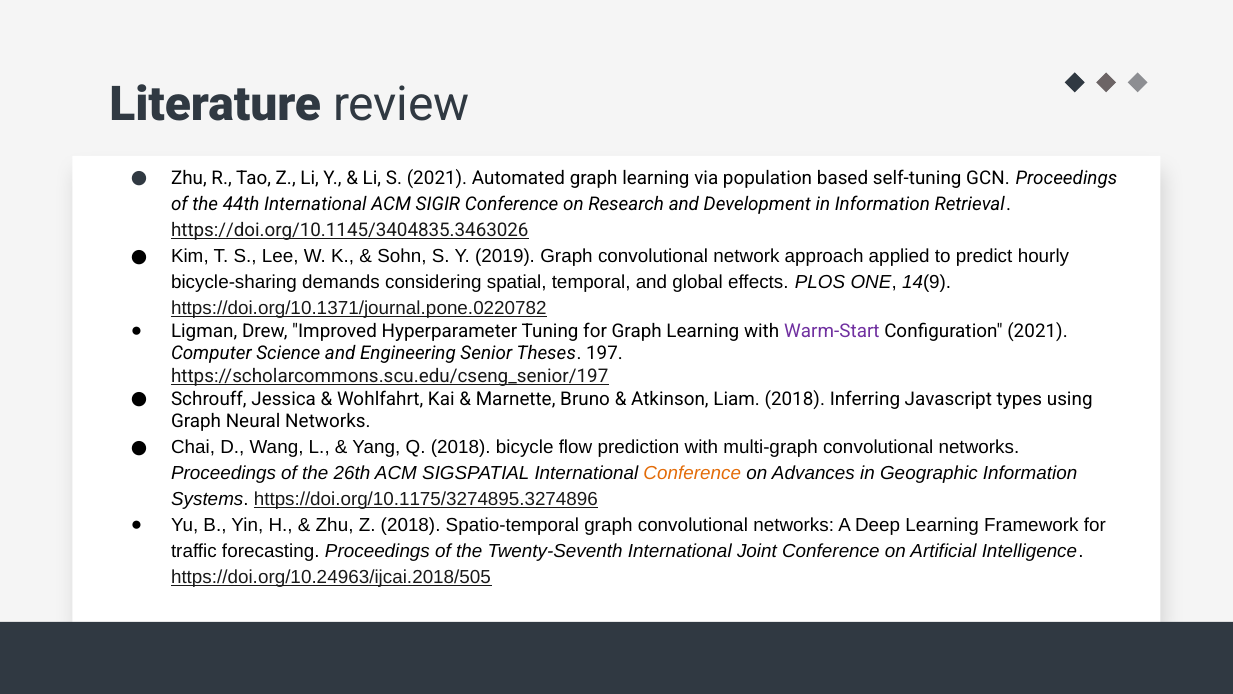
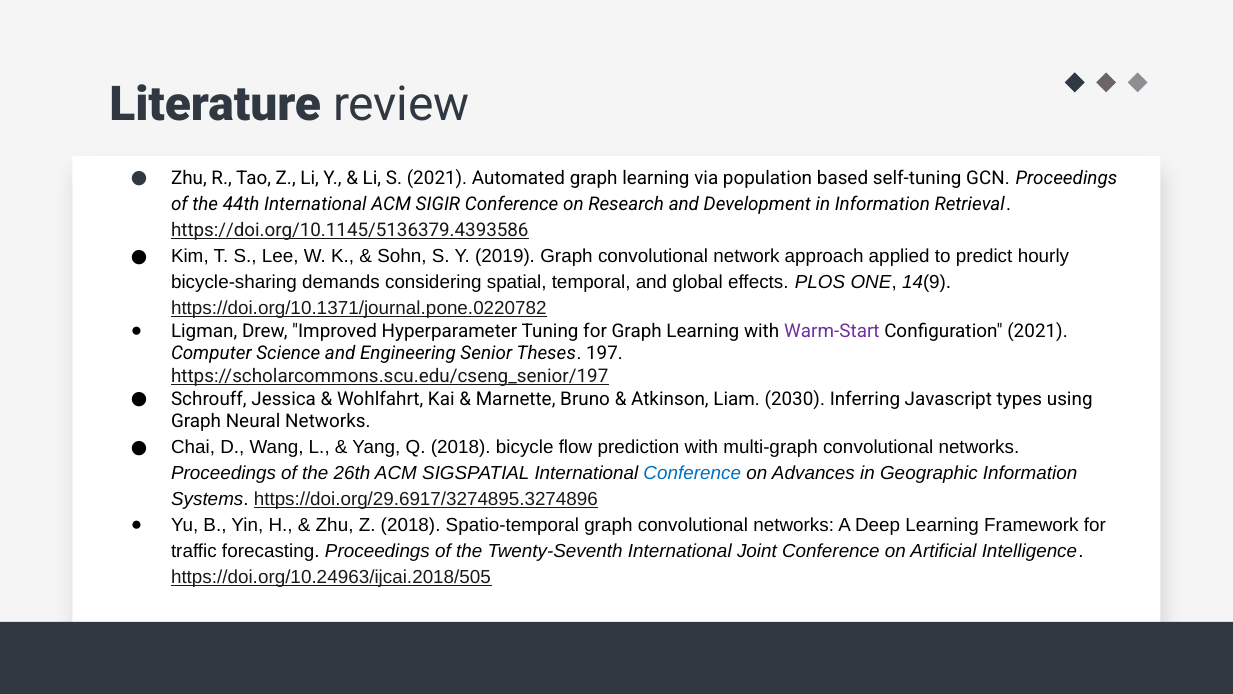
https://doi.org/10.1145/3404835.3463026: https://doi.org/10.1145/3404835.3463026 -> https://doi.org/10.1145/5136379.4393586
Liam 2018: 2018 -> 2030
Conference at (692, 473) colour: orange -> blue
https://doi.org/10.1175/3274895.3274896: https://doi.org/10.1175/3274895.3274896 -> https://doi.org/29.6917/3274895.3274896
